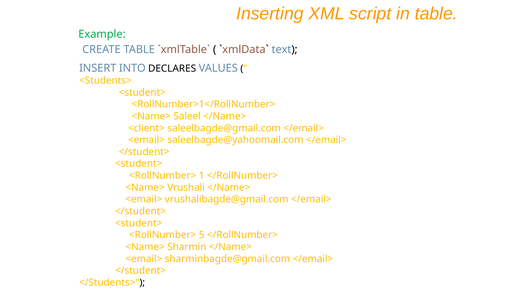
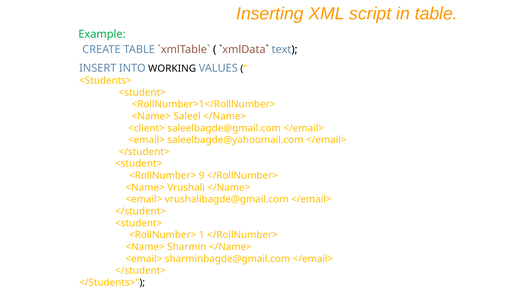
DECLARES: DECLARES -> WORKING
1: 1 -> 9
5: 5 -> 1
